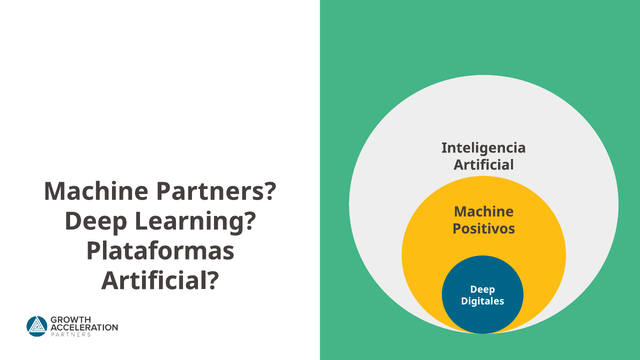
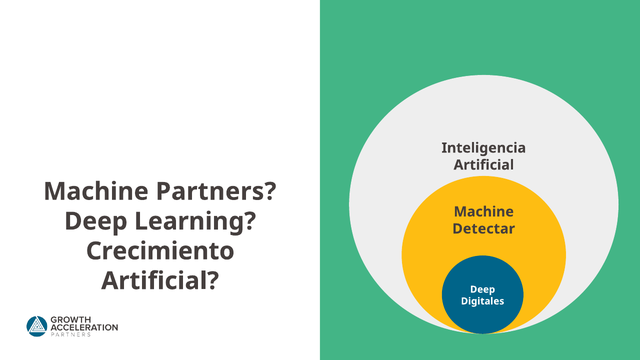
Positivos: Positivos -> Detectar
Plataformas: Plataformas -> Crecimiento
